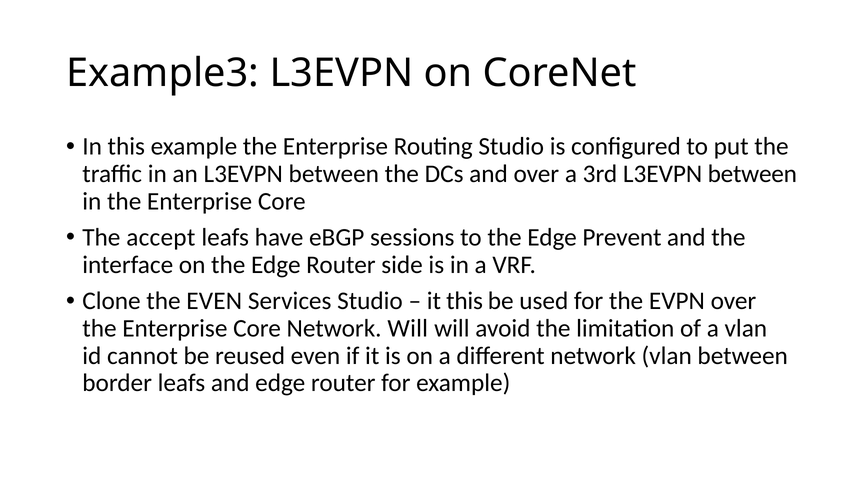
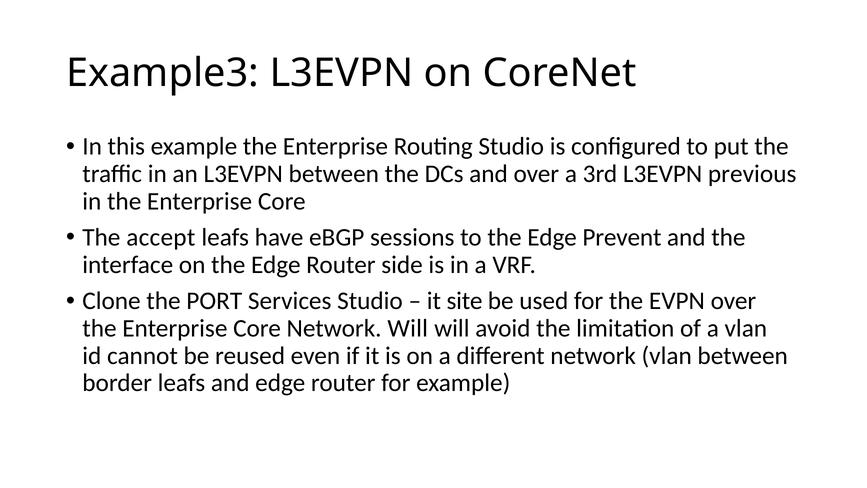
3rd L3EVPN between: between -> previous
the EVEN: EVEN -> PORT
it this: this -> site
